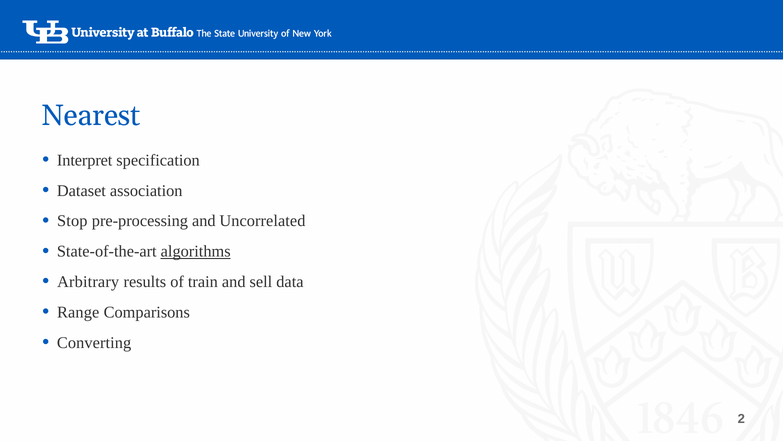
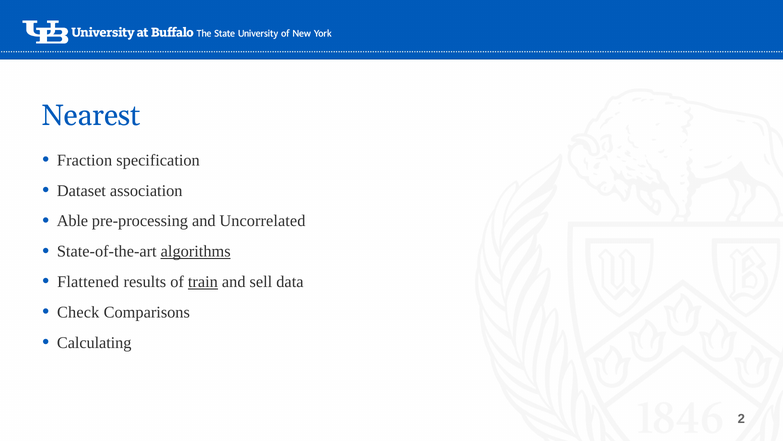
Interpret: Interpret -> Fraction
Stop: Stop -> Able
Arbitrary: Arbitrary -> Flattened
train underline: none -> present
Range: Range -> Check
Converting: Converting -> Calculating
